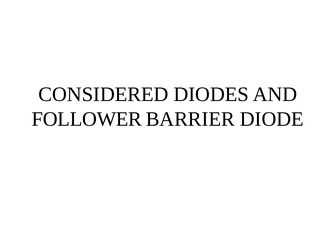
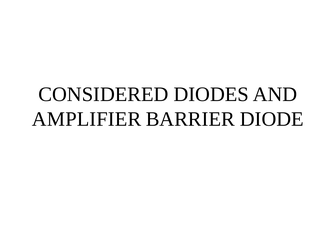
FOLLOWER: FOLLOWER -> AMPLIFIER
